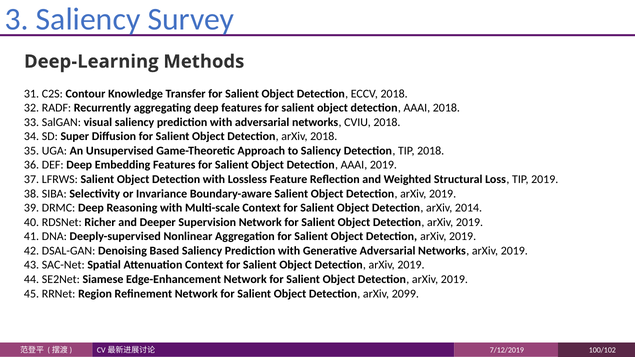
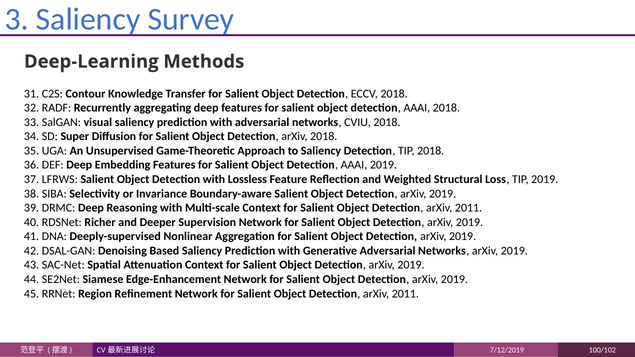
2014 at (469, 208): 2014 -> 2011
2099 at (405, 294): 2099 -> 2011
